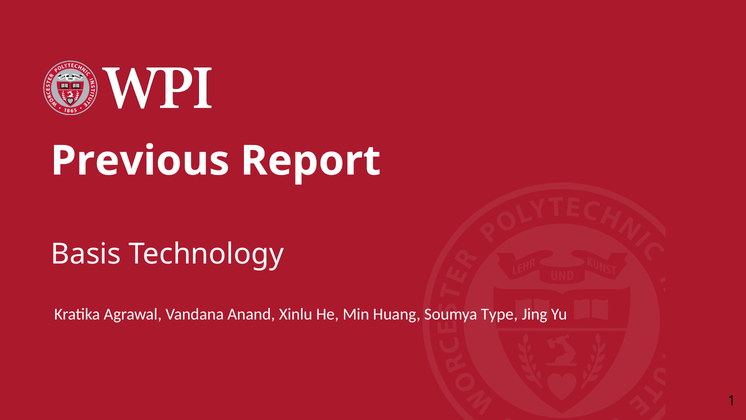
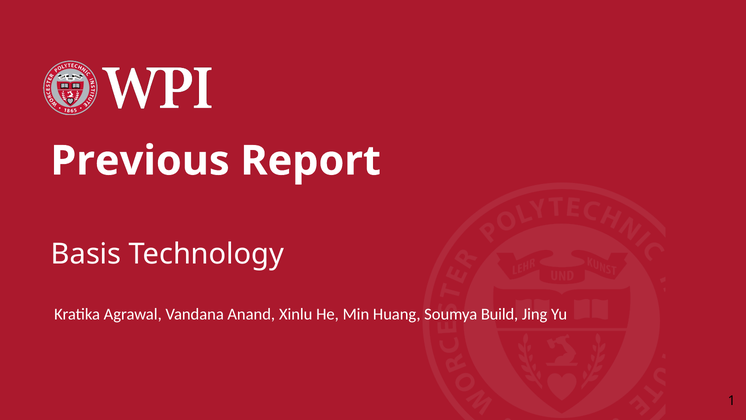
Type: Type -> Build
